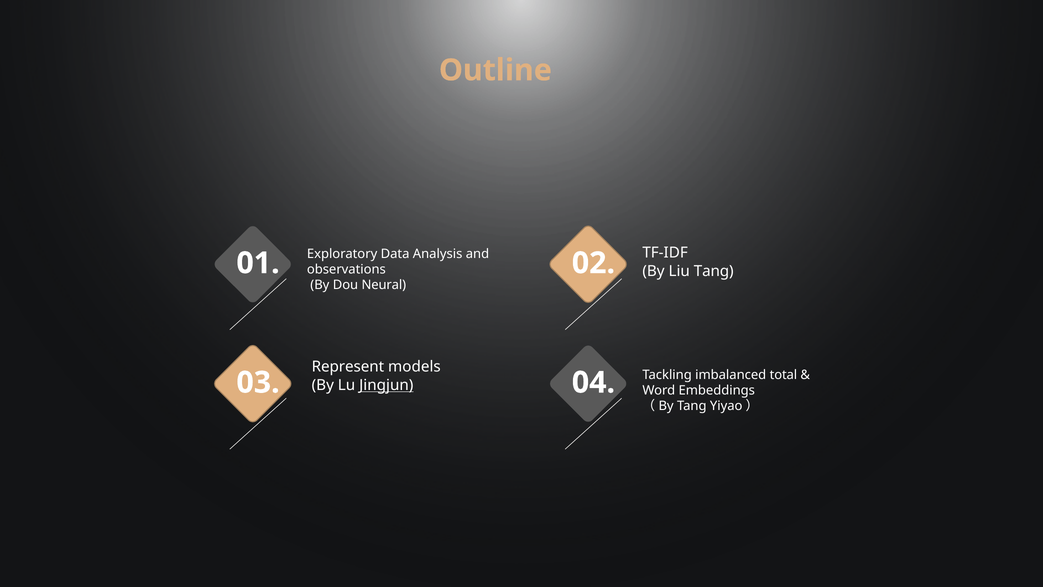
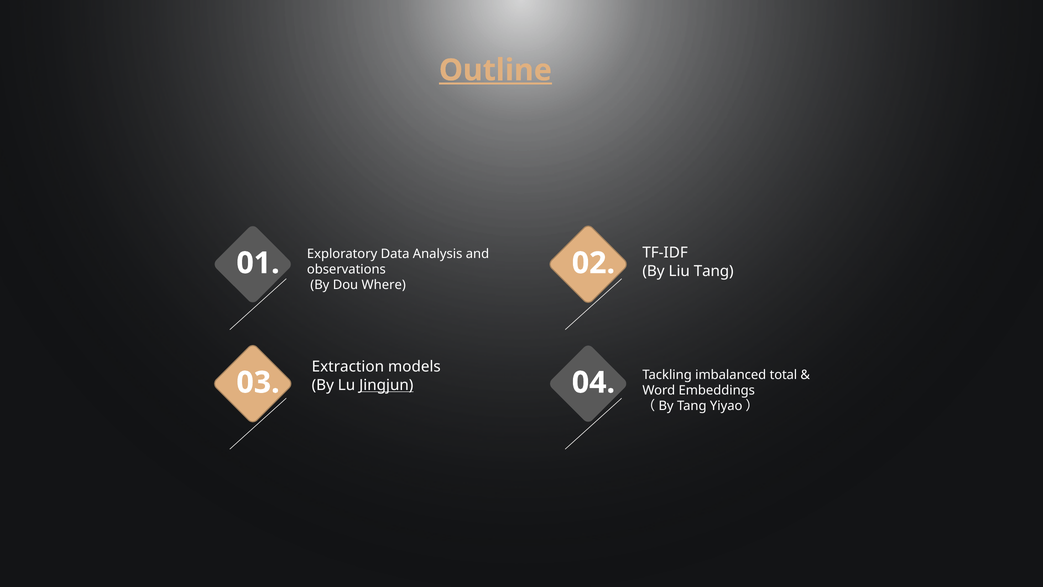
Outline underline: none -> present
Neural: Neural -> Where
Represent: Represent -> Extraction
